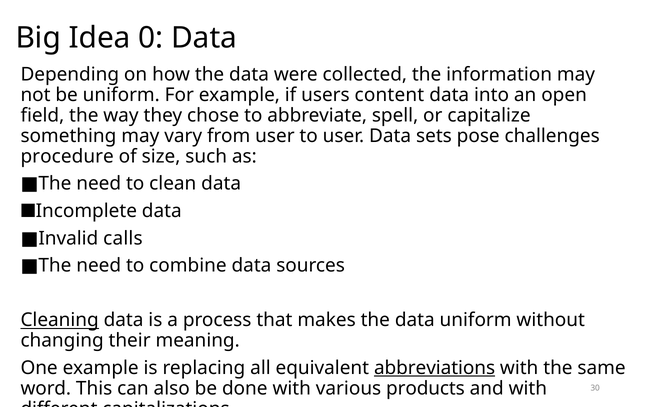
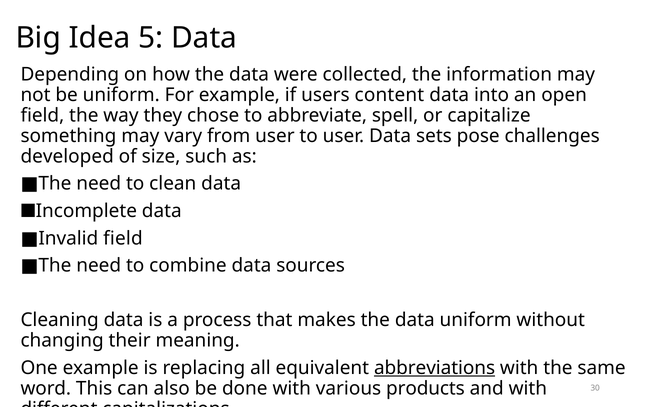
0: 0 -> 5
procedure: procedure -> developed
calls at (123, 238): calls -> field
Cleaning underline: present -> none
